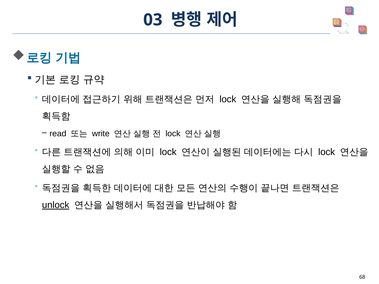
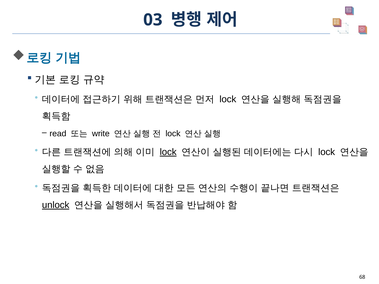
lock at (168, 152) underline: none -> present
